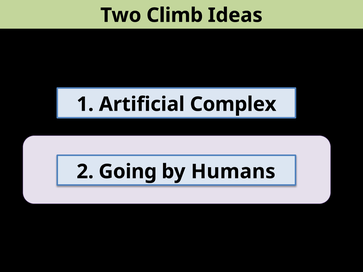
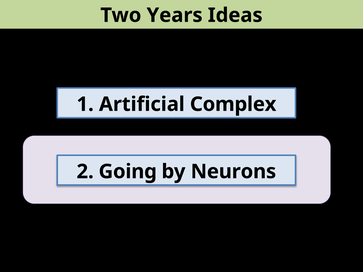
Climb: Climb -> Years
Humans: Humans -> Neurons
